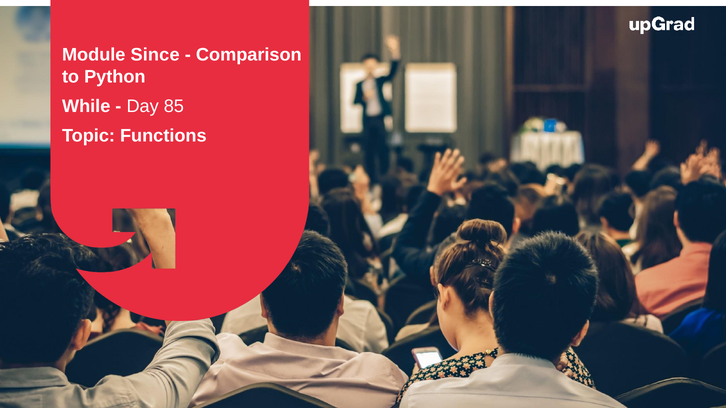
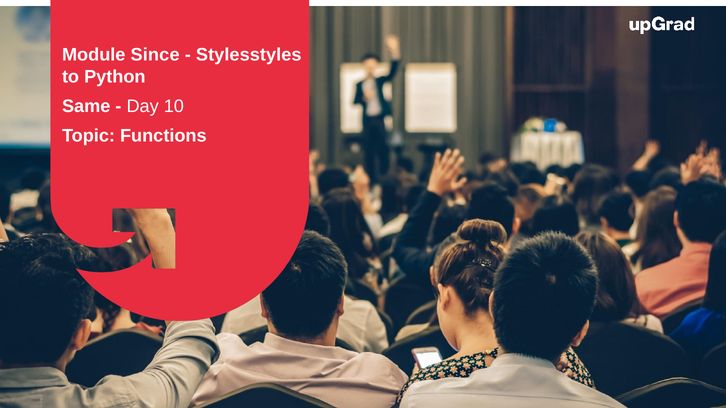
Comparison at (249, 55): Comparison -> Stylesstyles
While: While -> Same
85: 85 -> 10
